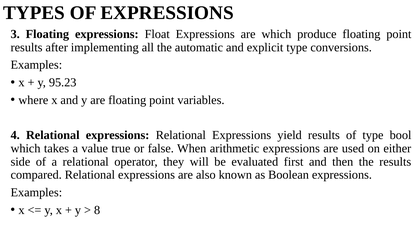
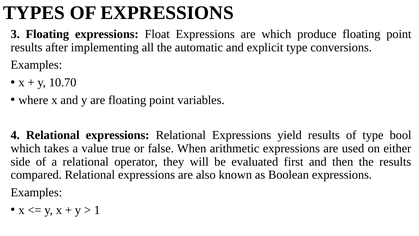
95.23: 95.23 -> 10.70
8: 8 -> 1
